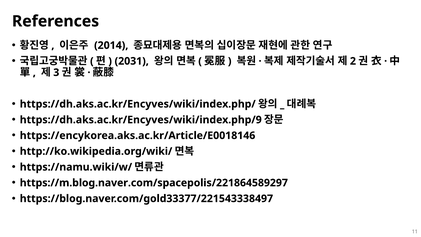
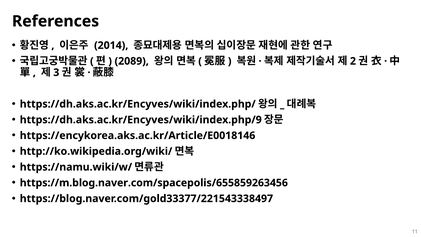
2031: 2031 -> 2089
https://m.blog.naver.com/spacepolis/221864589297: https://m.blog.naver.com/spacepolis/221864589297 -> https://m.blog.naver.com/spacepolis/655859263456
